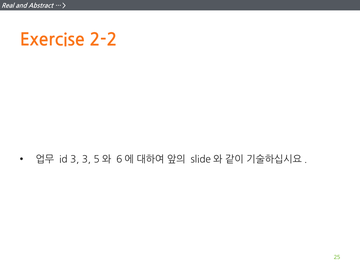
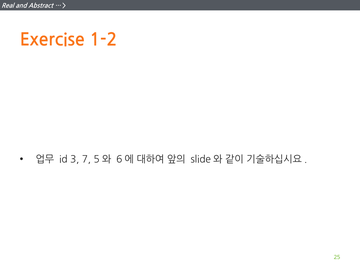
2-2: 2-2 -> 1-2
3 3: 3 -> 7
